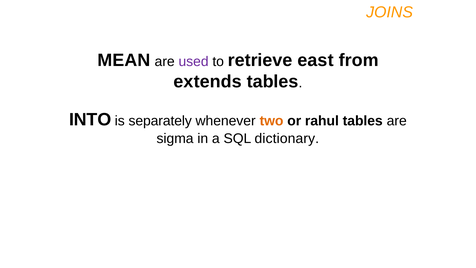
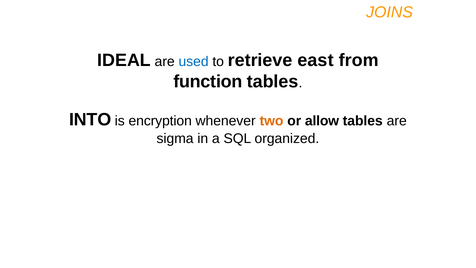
MEAN: MEAN -> IDEAL
used colour: purple -> blue
extends: extends -> function
separately: separately -> encryption
rahul: rahul -> allow
dictionary: dictionary -> organized
